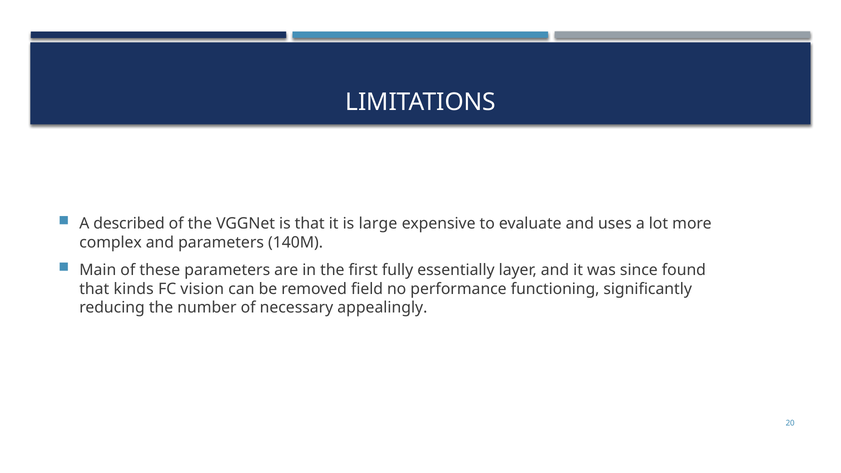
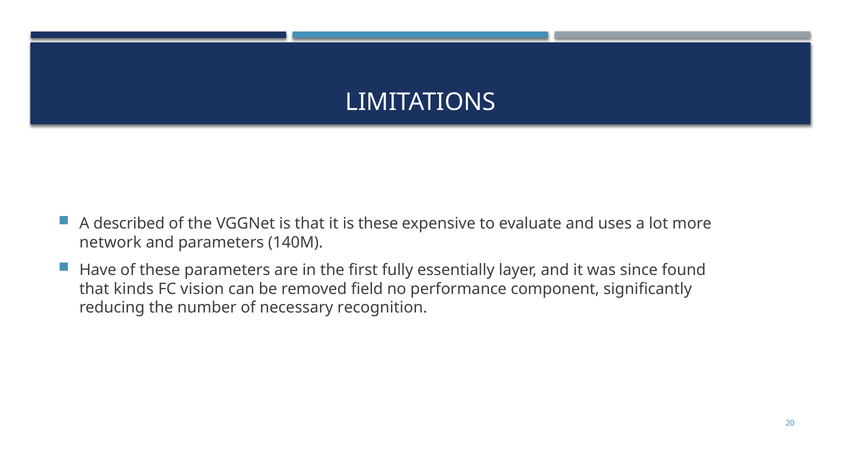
is large: large -> these
complex: complex -> network
Main: Main -> Have
functioning: functioning -> component
appealingly: appealingly -> recognition
